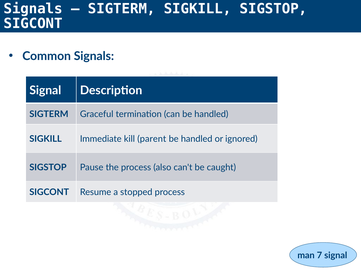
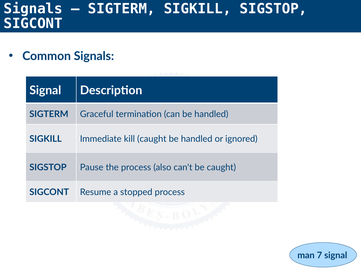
kill parent: parent -> caught
